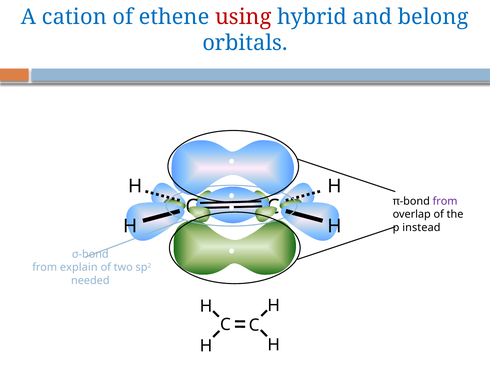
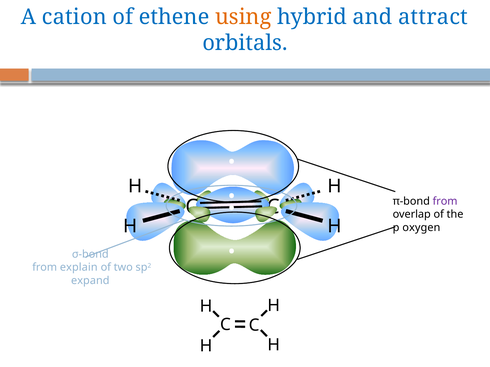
using colour: red -> orange
belong: belong -> attract
instead: instead -> oxygen
needed: needed -> expand
